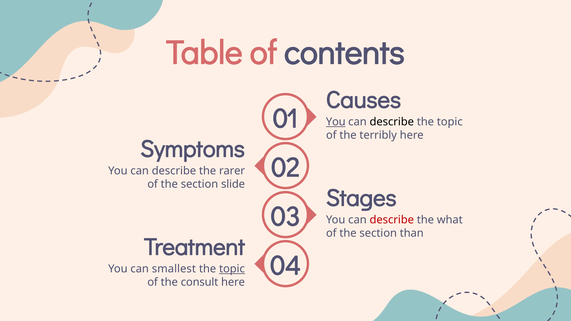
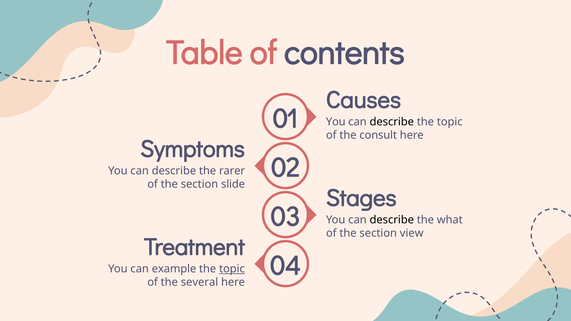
You at (336, 122) underline: present -> none
terribly: terribly -> consult
describe at (392, 220) colour: red -> black
than: than -> view
smallest: smallest -> example
consult: consult -> several
